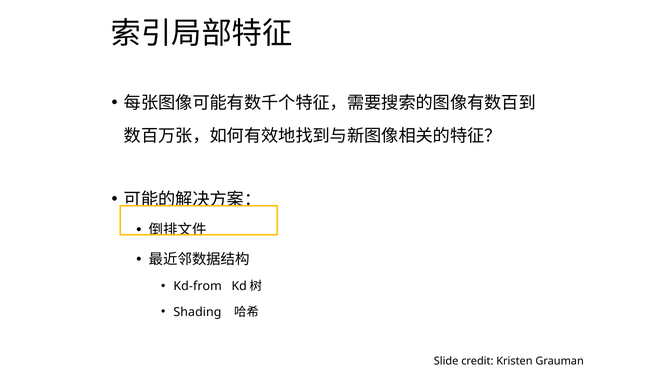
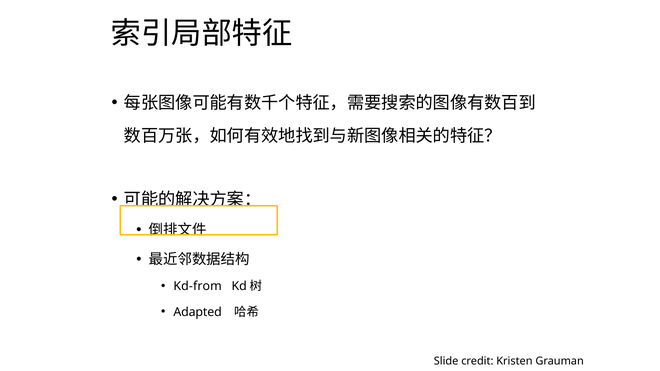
Shading: Shading -> Adapted
